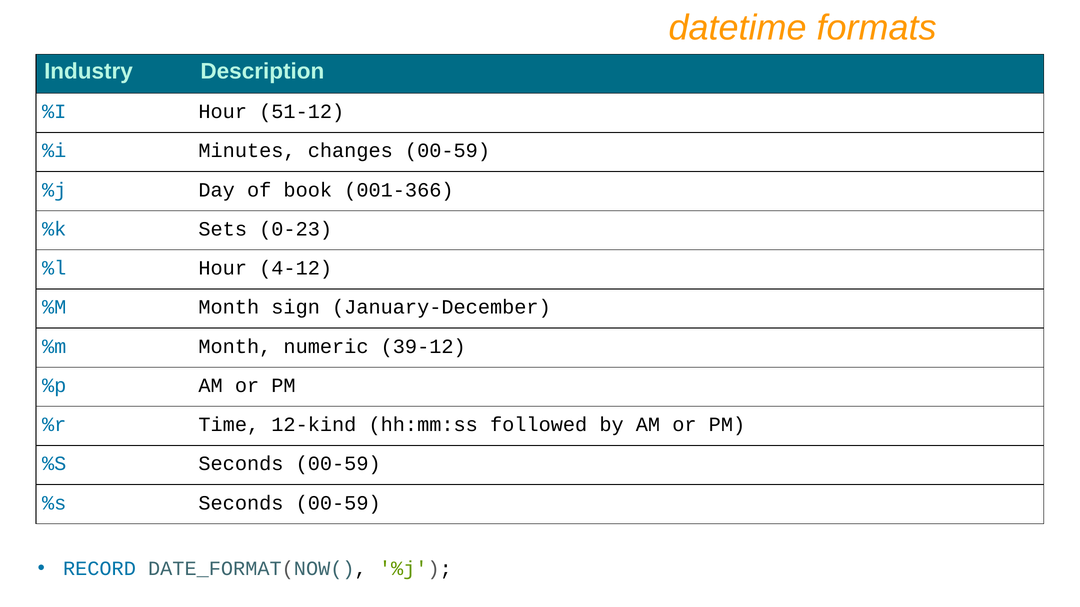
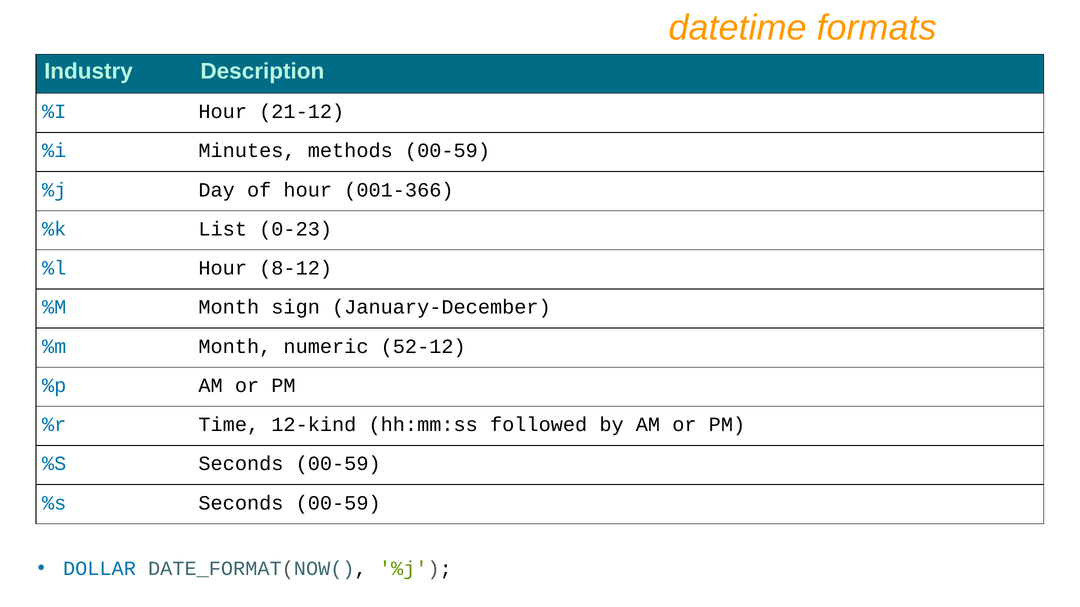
51-12: 51-12 -> 21-12
changes: changes -> methods
of book: book -> hour
Sets: Sets -> List
4-12: 4-12 -> 8-12
39-12: 39-12 -> 52-12
RECORD: RECORD -> DOLLAR
